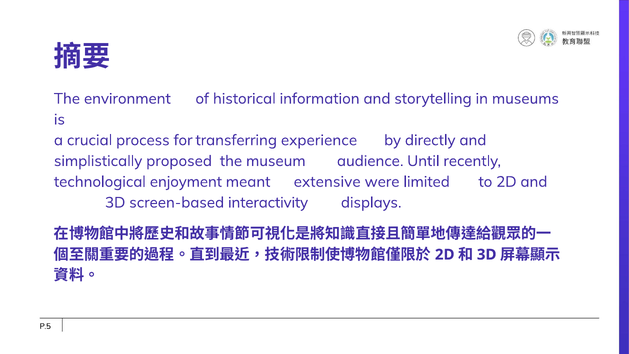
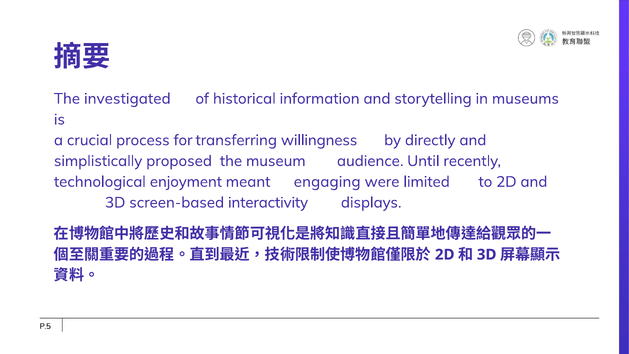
environment: environment -> investigated
experience: experience -> willingness
extensive: extensive -> engaging
